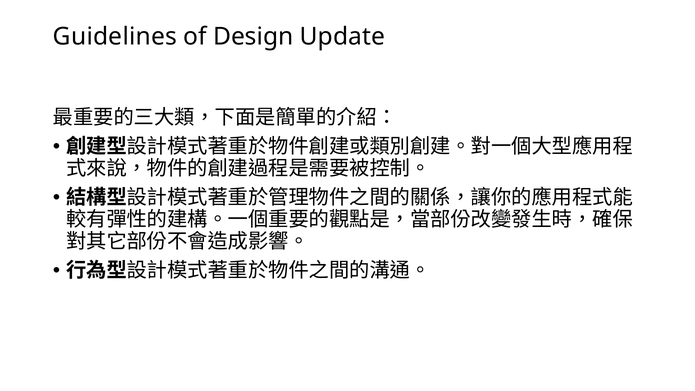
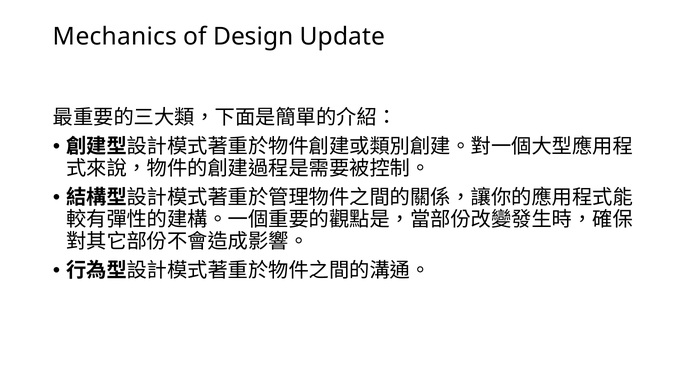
Guidelines: Guidelines -> Mechanics
